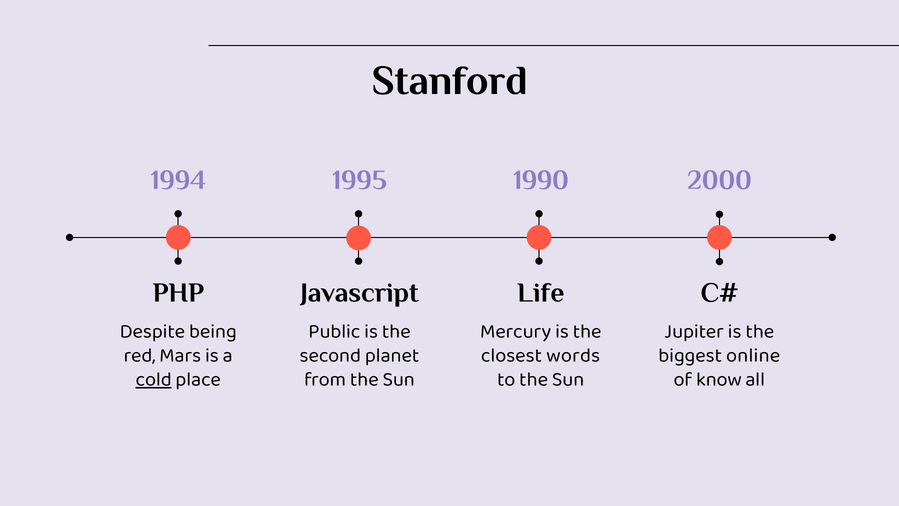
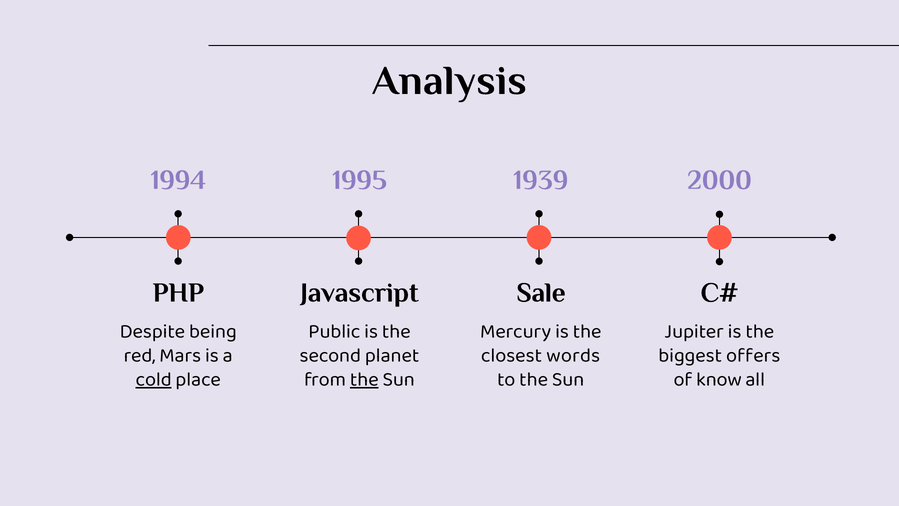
Stanford: Stanford -> Analysis
1990: 1990 -> 1939
Life: Life -> Sale
online: online -> offers
the at (364, 379) underline: none -> present
